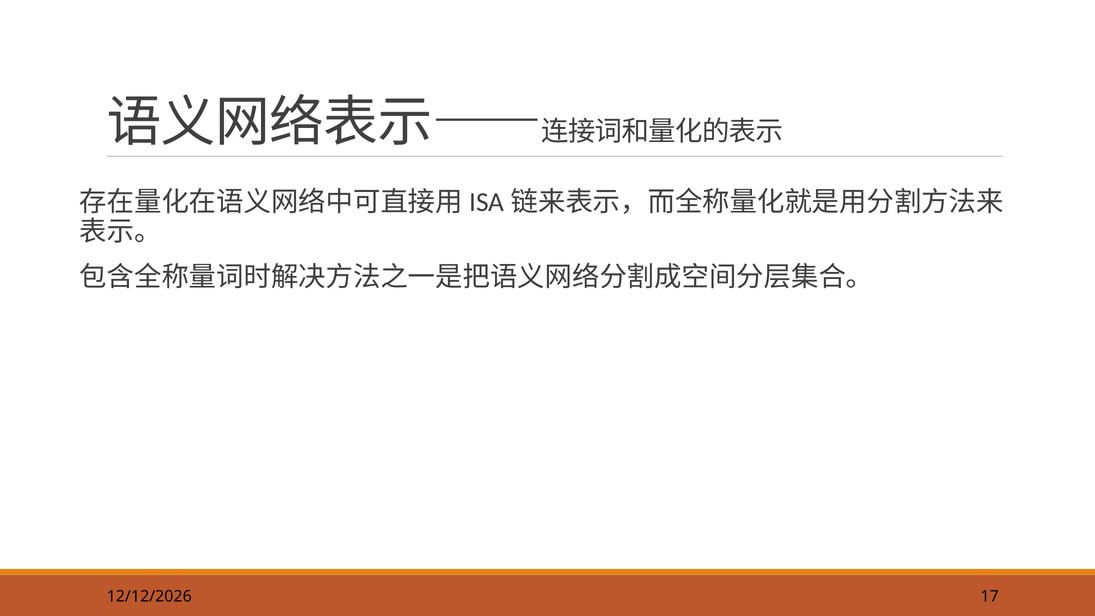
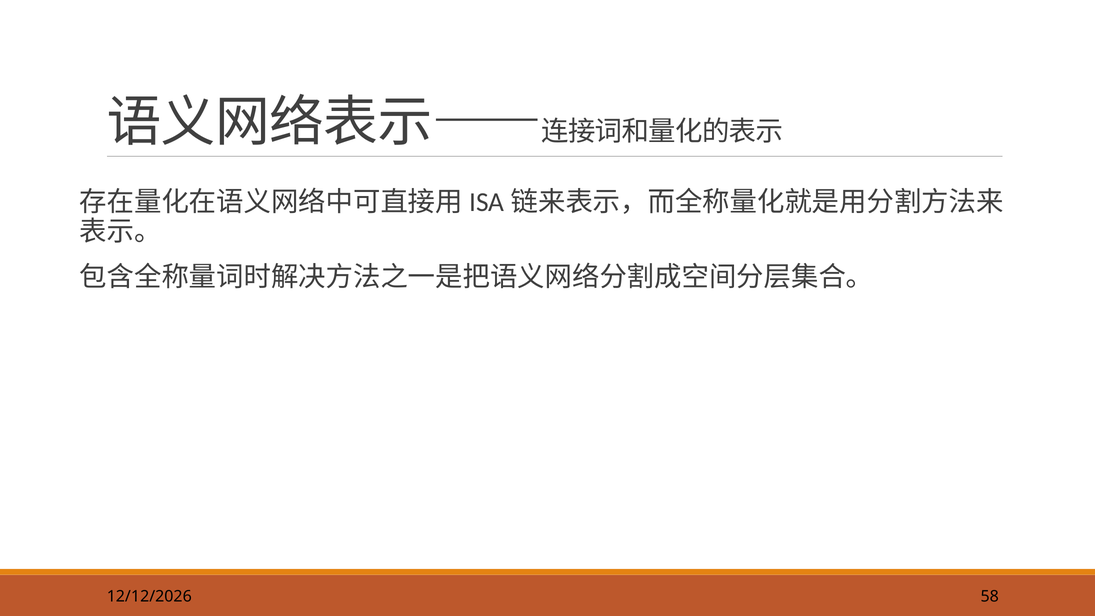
17: 17 -> 58
